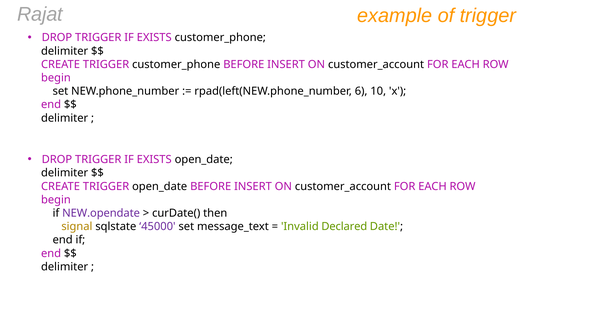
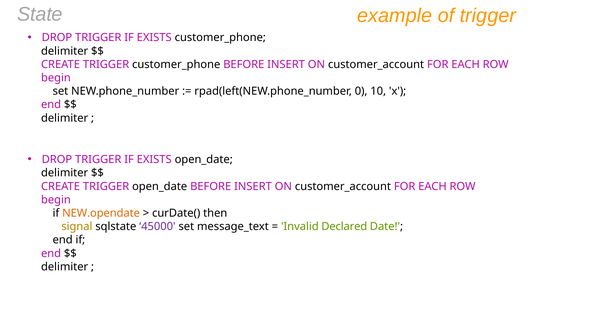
Rajat: Rajat -> State
6: 6 -> 0
NEW.opendate colour: purple -> orange
